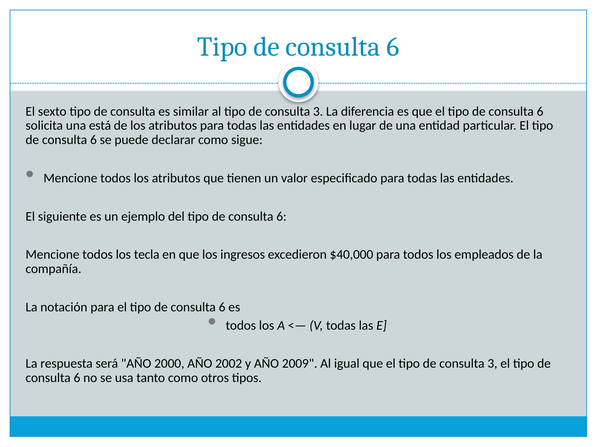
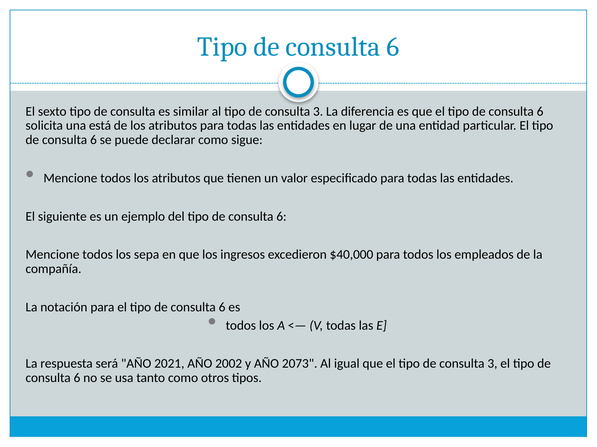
tecla: tecla -> sepa
2000: 2000 -> 2021
2009: 2009 -> 2073
